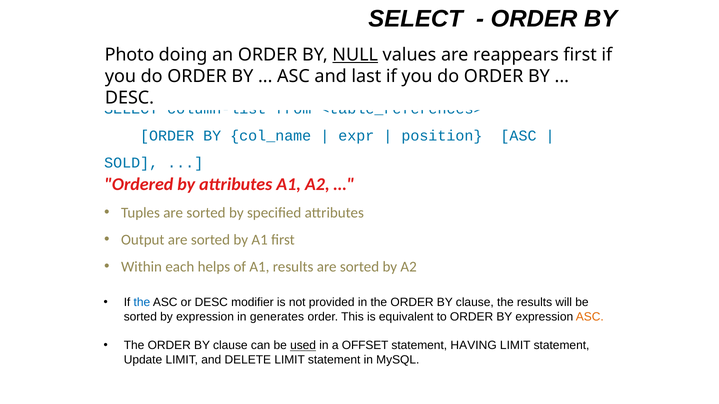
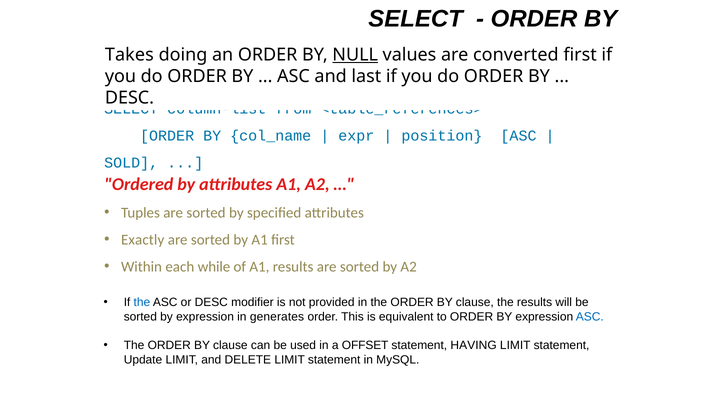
Photo: Photo -> Takes
reappears: reappears -> converted
Output: Output -> Exactly
helps: helps -> while
ASC at (590, 317) colour: orange -> blue
used underline: present -> none
